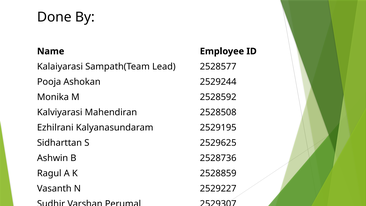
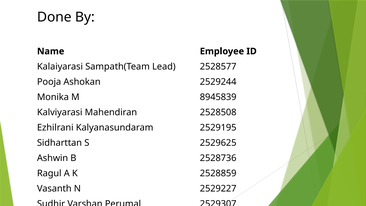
2528592: 2528592 -> 8945839
